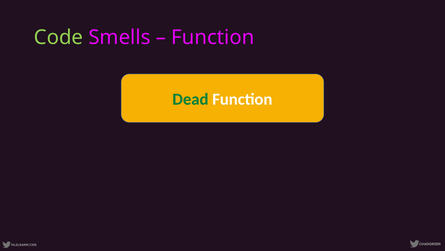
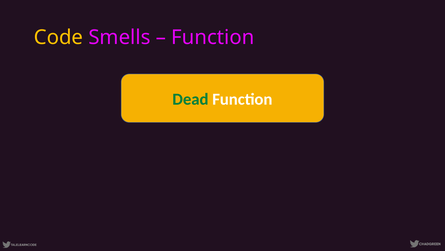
Code colour: light green -> yellow
